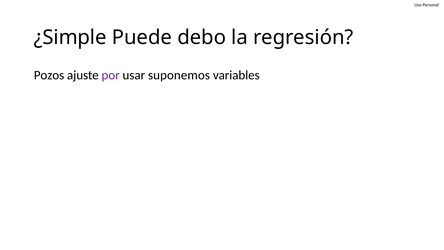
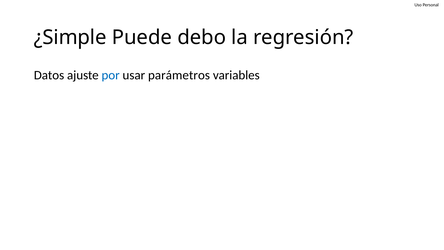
Pozos: Pozos -> Datos
por colour: purple -> blue
suponemos: suponemos -> parámetros
